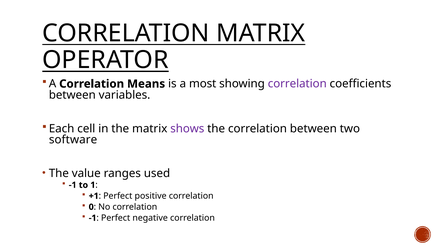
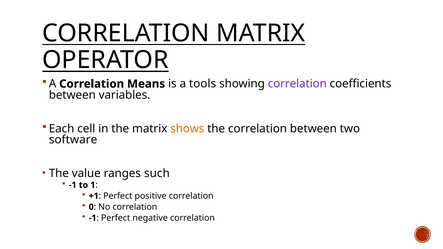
most: most -> tools
shows colour: purple -> orange
used: used -> such
